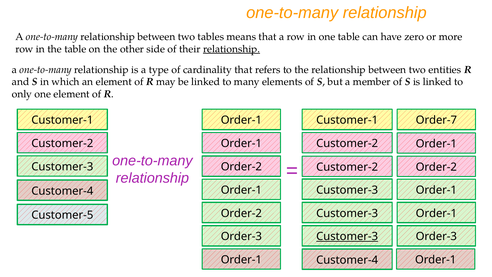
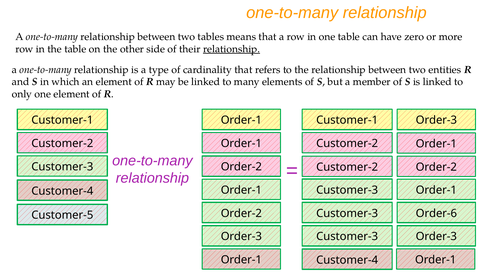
Customer-1 Order-7: Order-7 -> Order-3
Order-1 at (436, 213): Order-1 -> Order-6
Customer-3 at (347, 236) underline: present -> none
